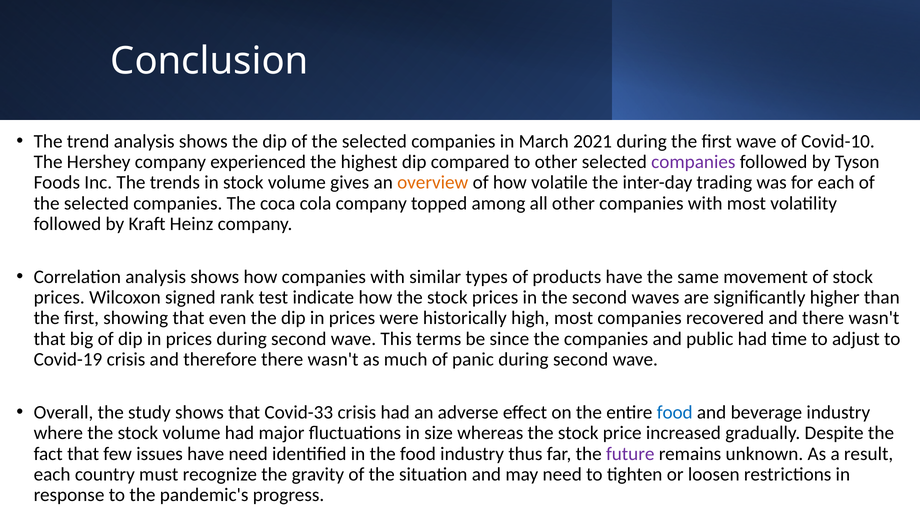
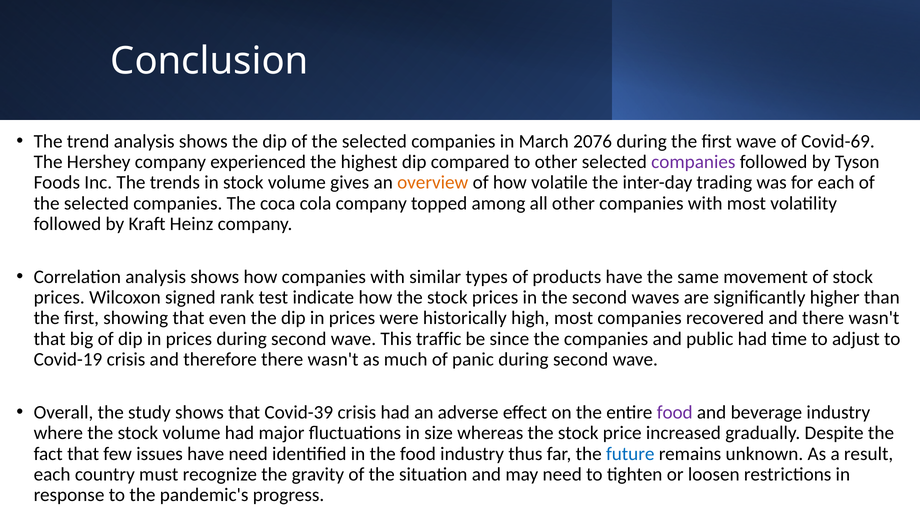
2021: 2021 -> 2076
Covid-10: Covid-10 -> Covid-69
terms: terms -> traffic
Covid-33: Covid-33 -> Covid-39
food at (675, 413) colour: blue -> purple
future colour: purple -> blue
